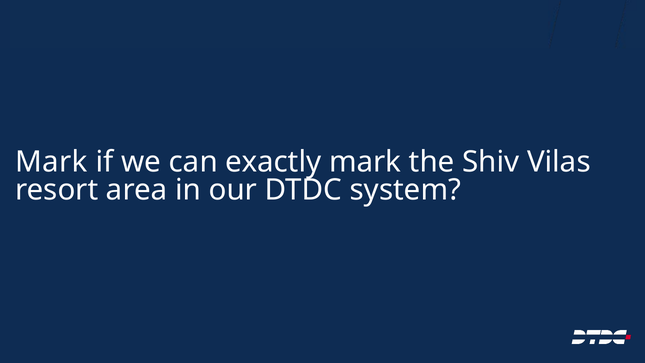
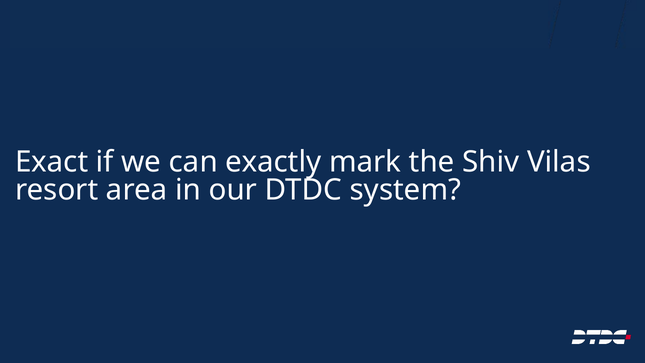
Mark at (51, 162): Mark -> Exact
